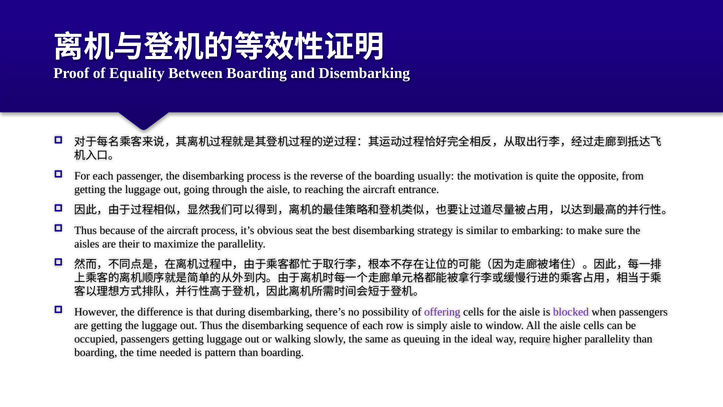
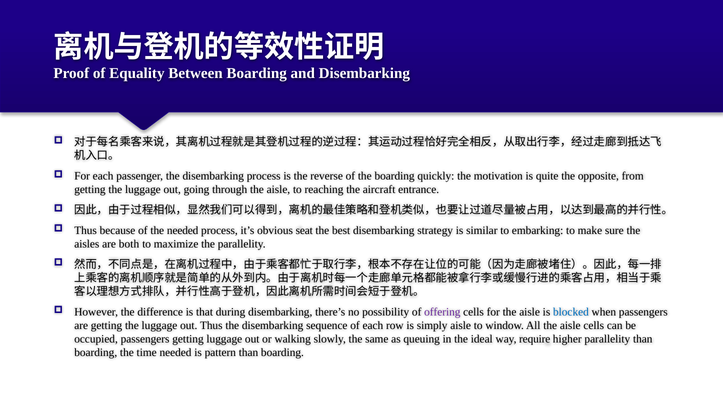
usually: usually -> quickly
of the aircraft: aircraft -> needed
their: their -> both
blocked colour: purple -> blue
